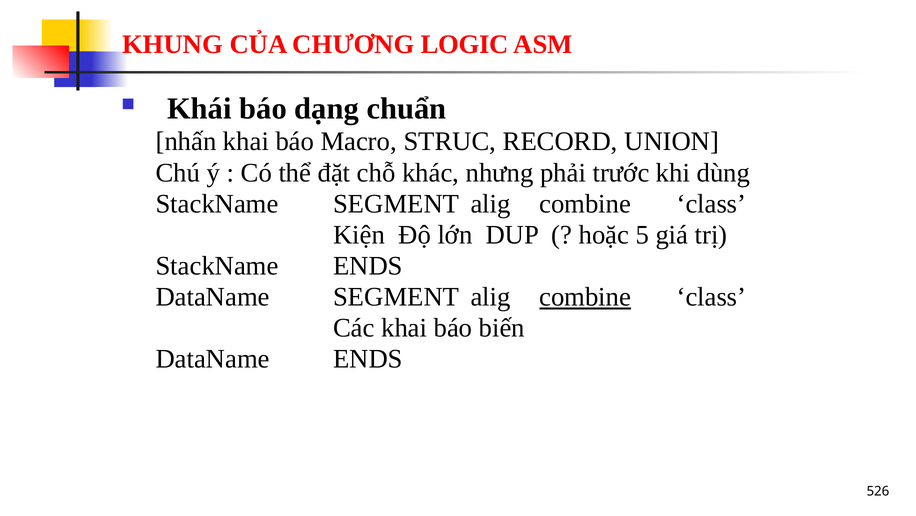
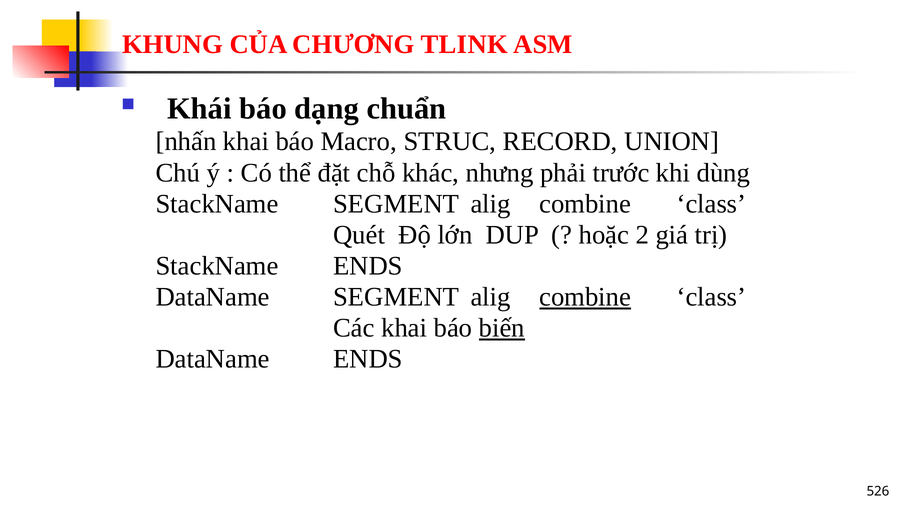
LOGIC: LOGIC -> TLINK
Kiện: Kiện -> Quét
5: 5 -> 2
biến underline: none -> present
